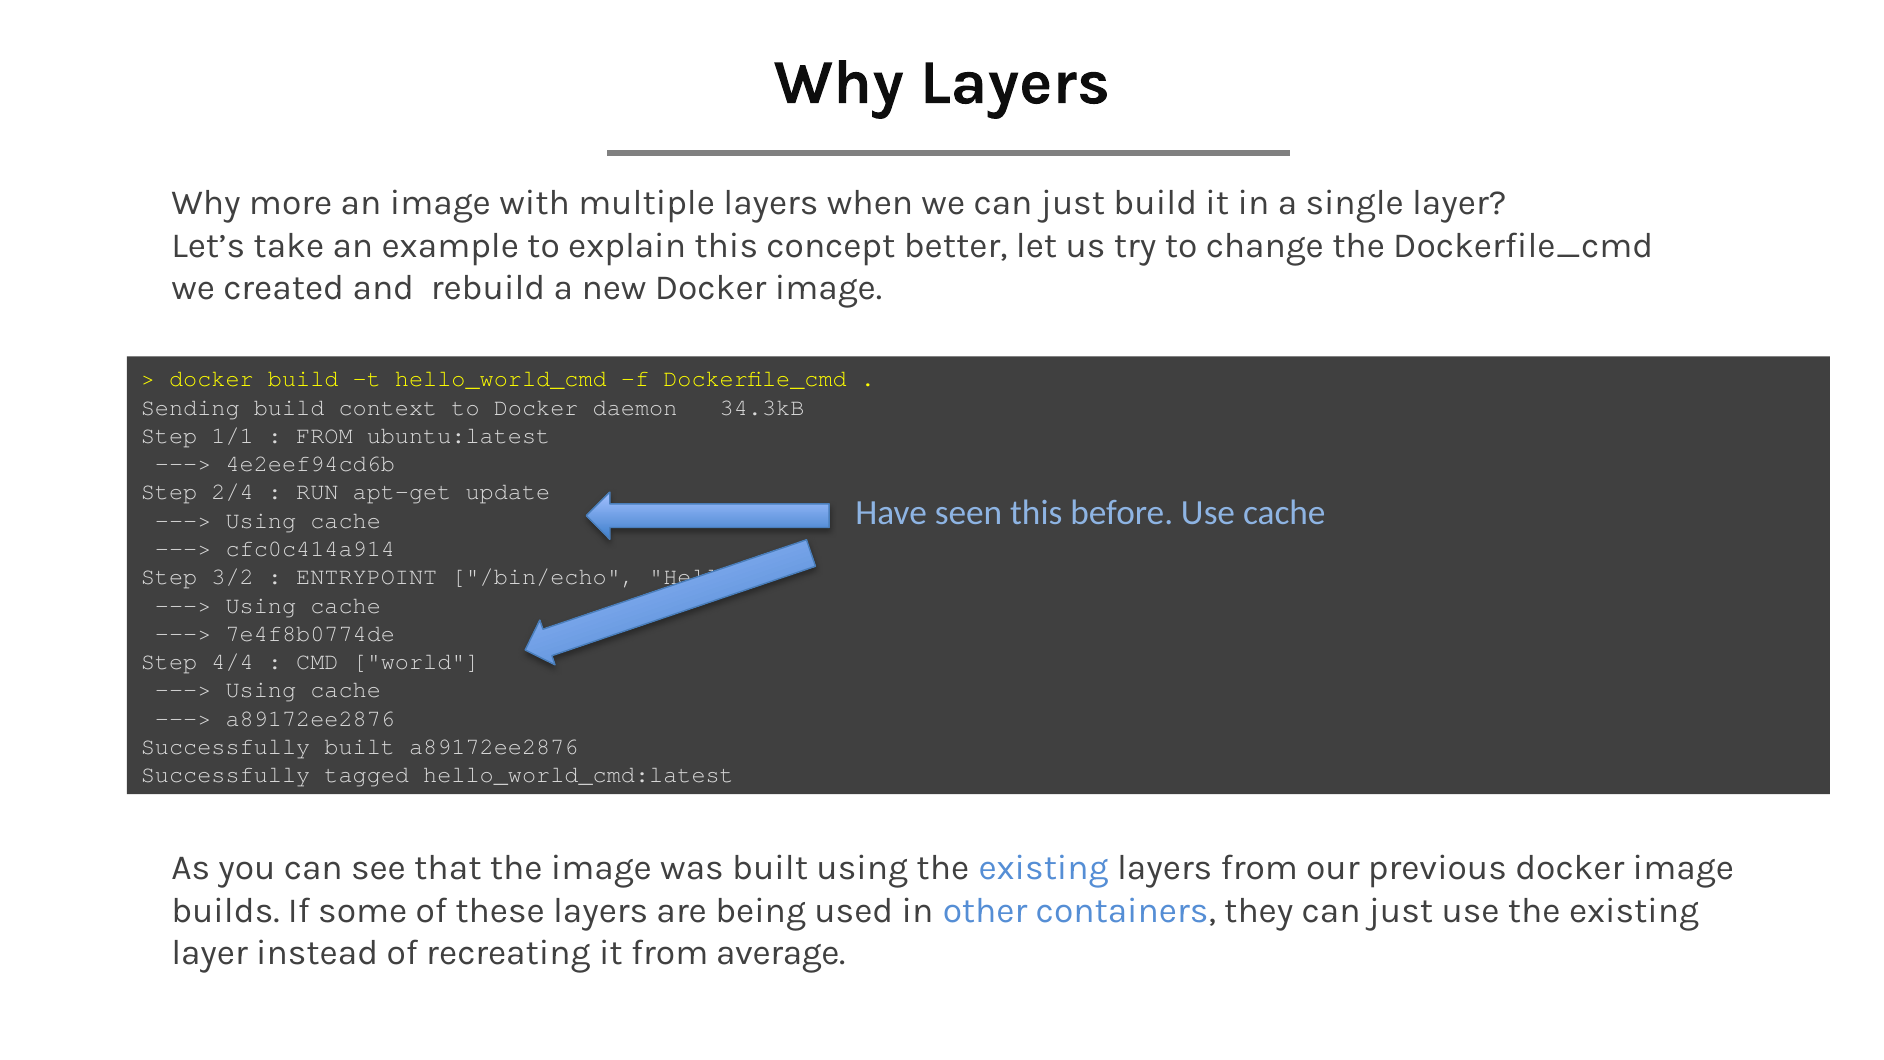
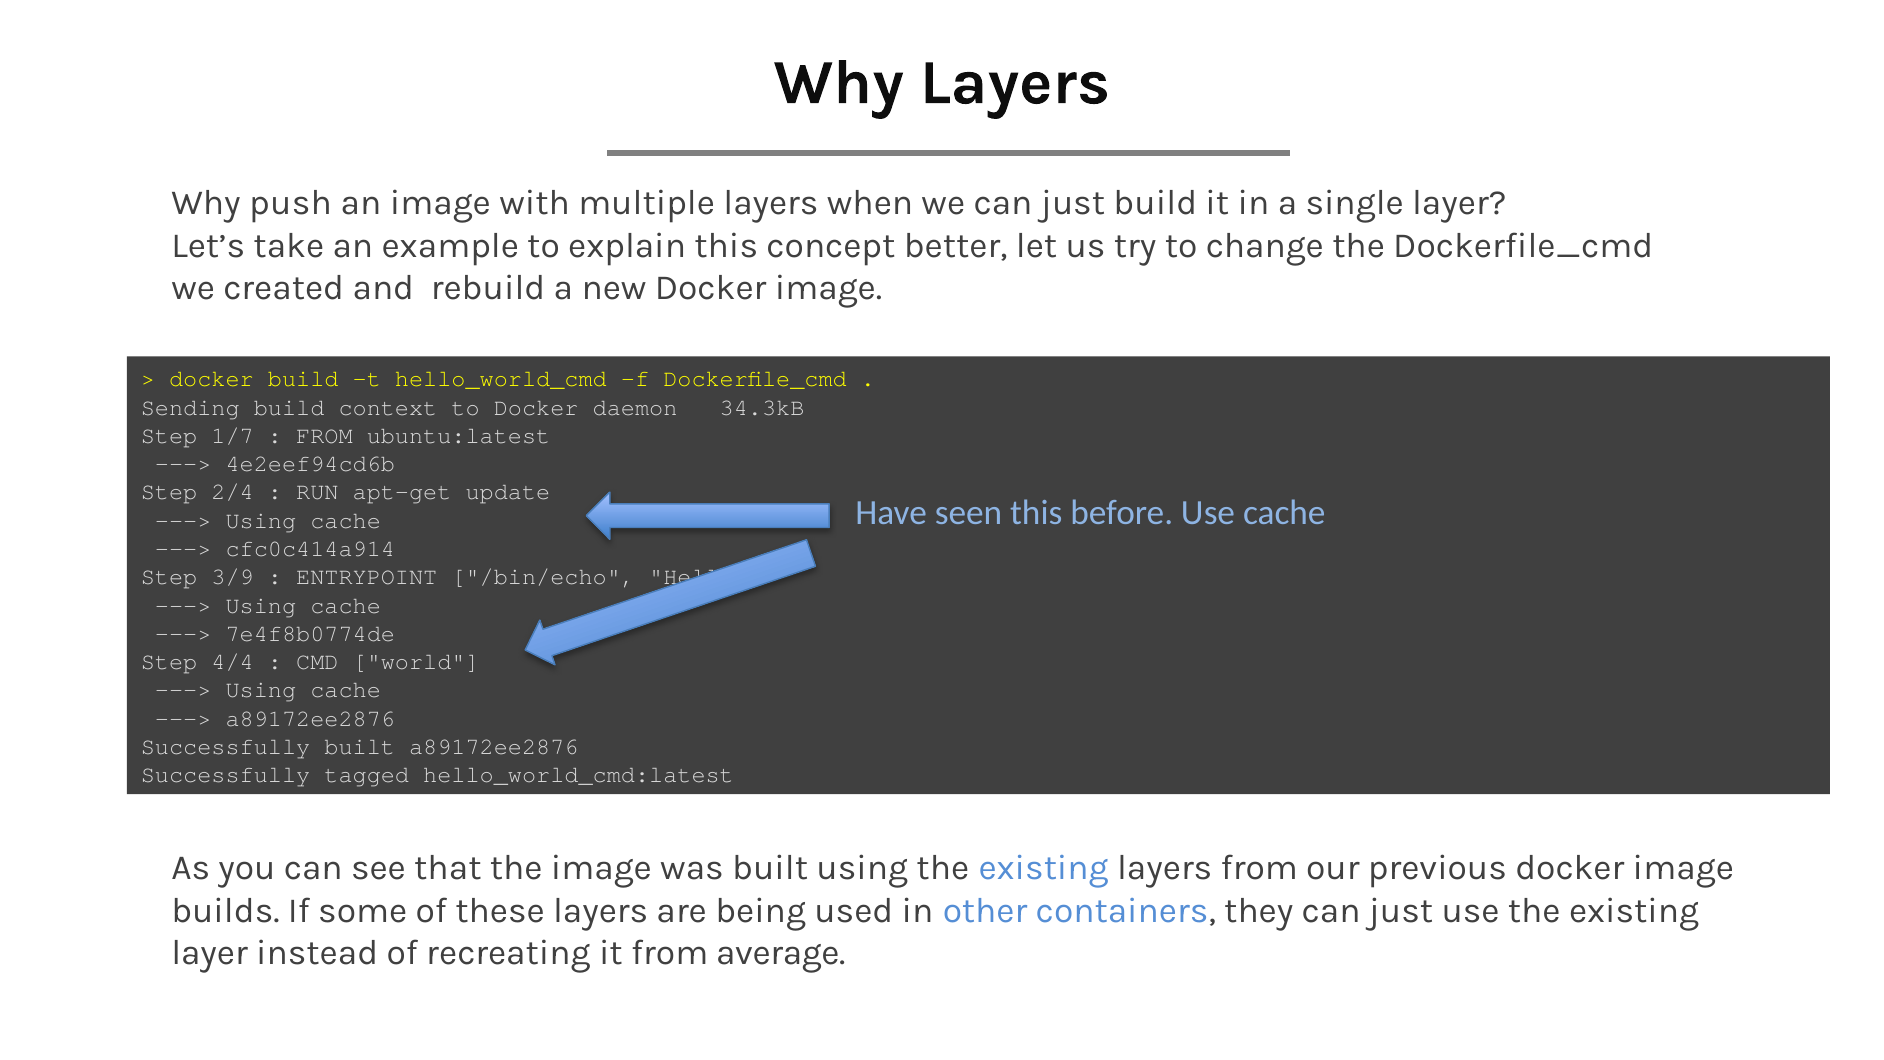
more: more -> push
1/1: 1/1 -> 1/7
3/2: 3/2 -> 3/9
